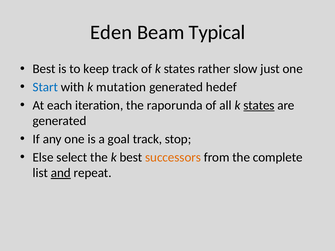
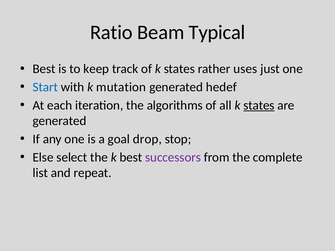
Eden: Eden -> Ratio
slow: slow -> uses
raporunda: raporunda -> algorithms
goal track: track -> drop
successors colour: orange -> purple
and underline: present -> none
